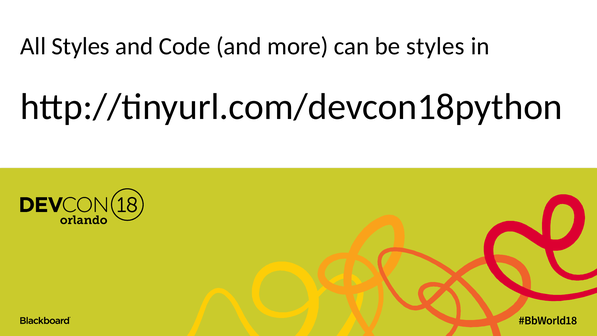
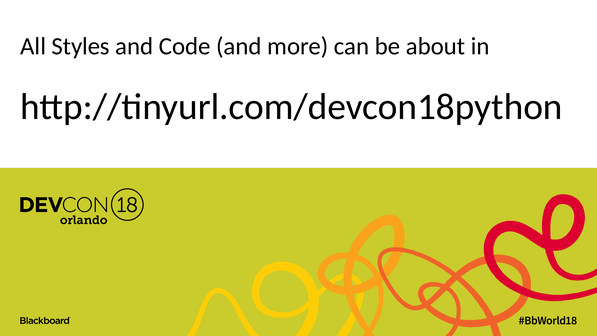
be styles: styles -> about
